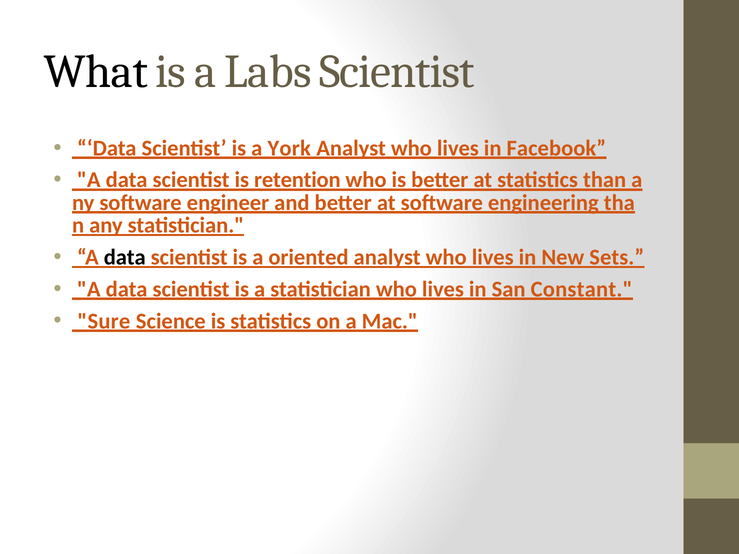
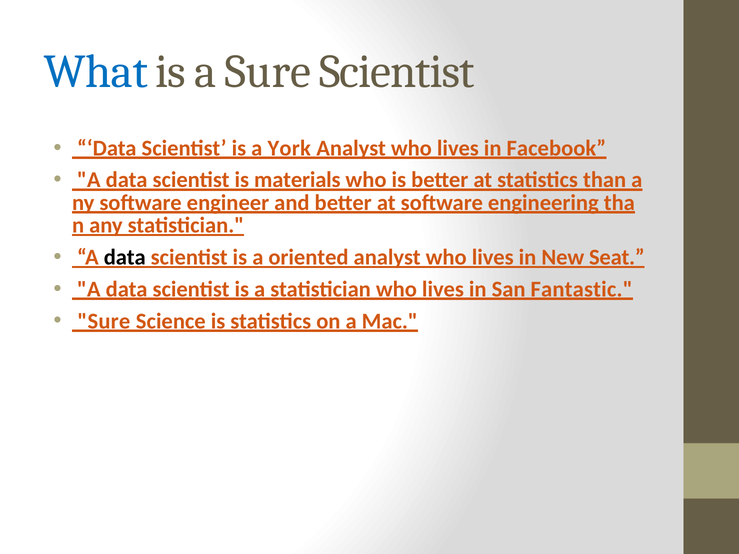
What colour: black -> blue
a Labs: Labs -> Sure
retention: retention -> materials
Sets: Sets -> Seat
Constant: Constant -> Fantastic
